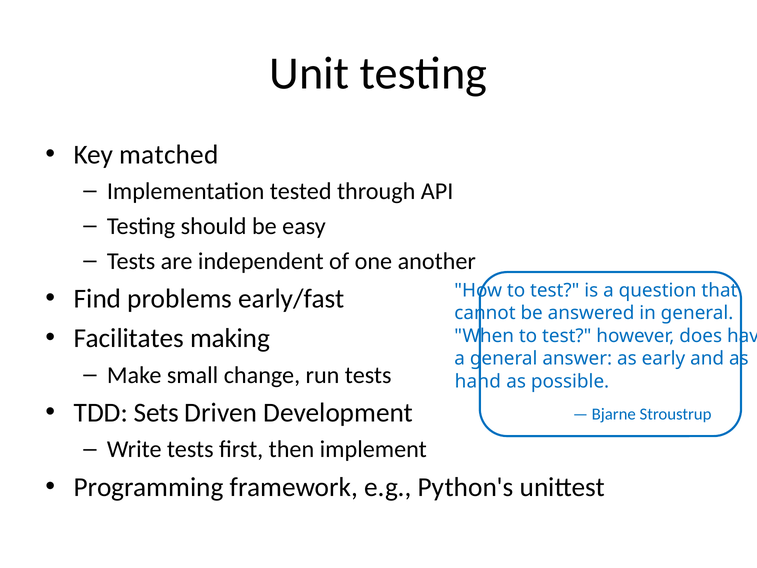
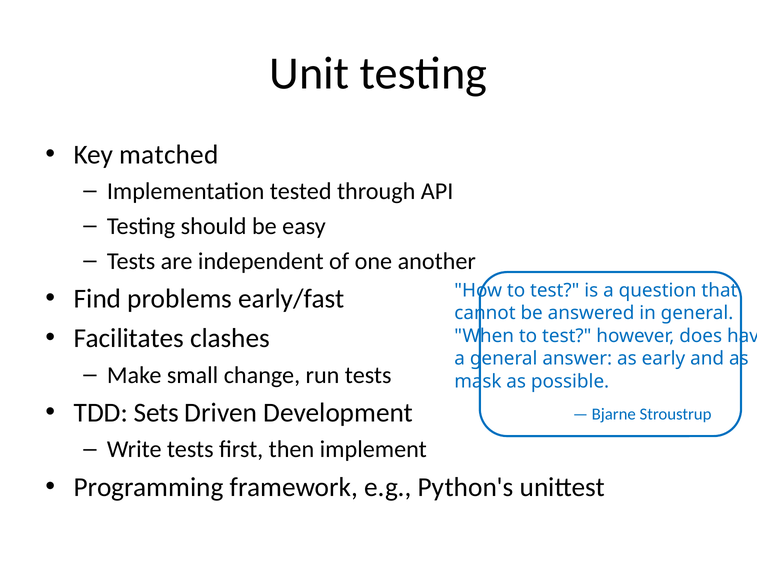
making: making -> clashes
hand: hand -> mask
